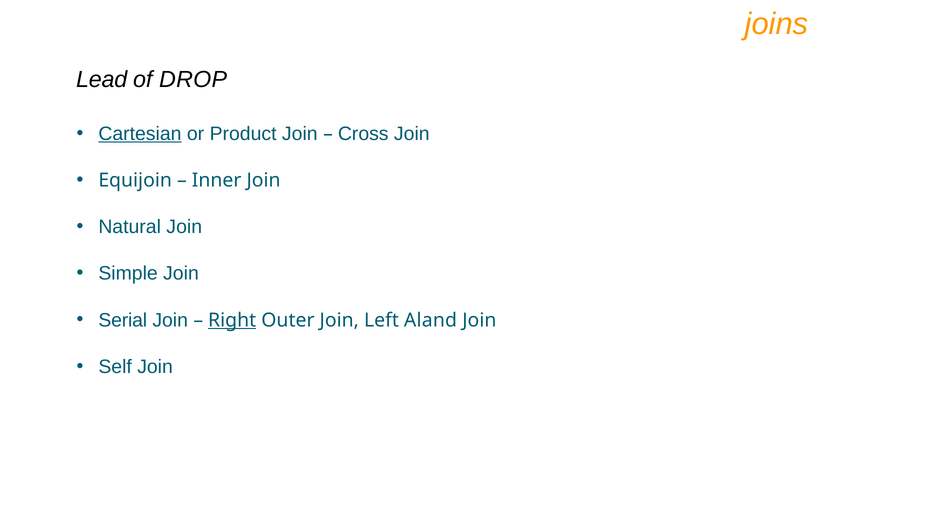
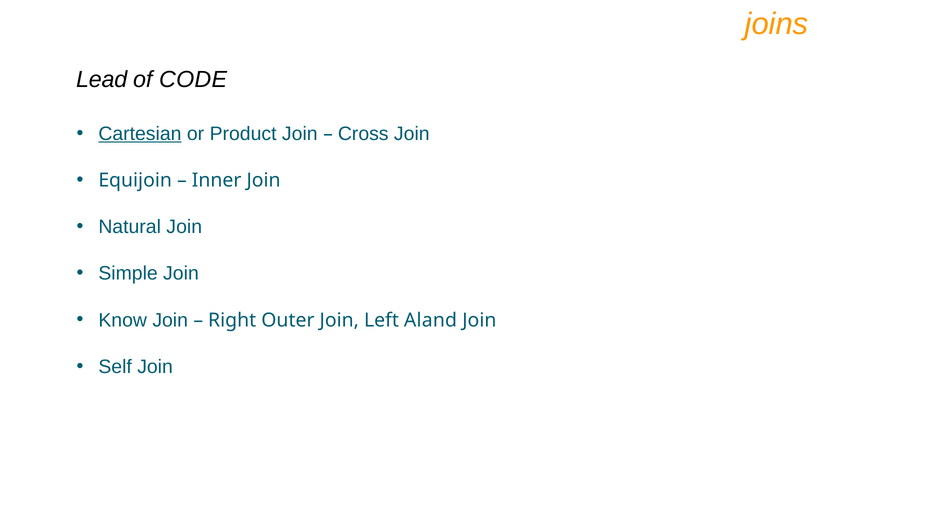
DROP: DROP -> CODE
Serial: Serial -> Know
Right underline: present -> none
